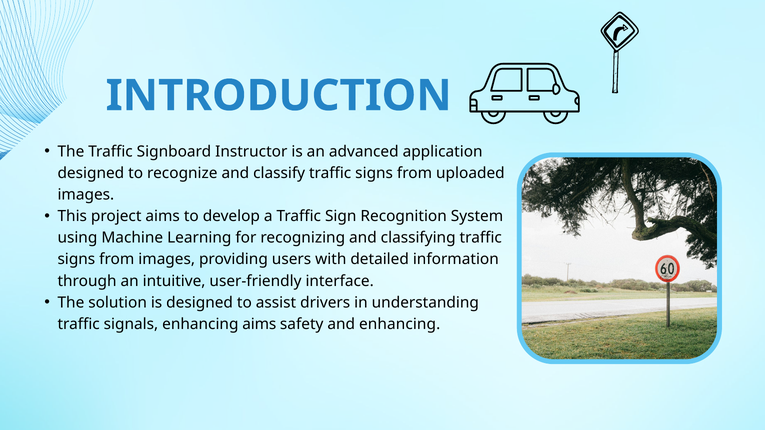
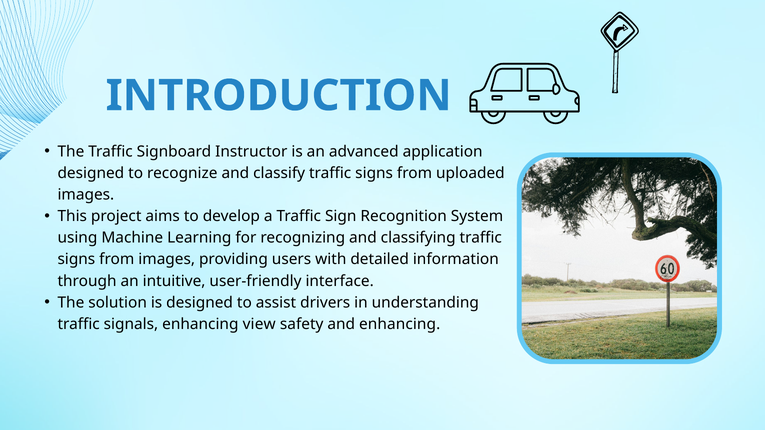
enhancing aims: aims -> view
